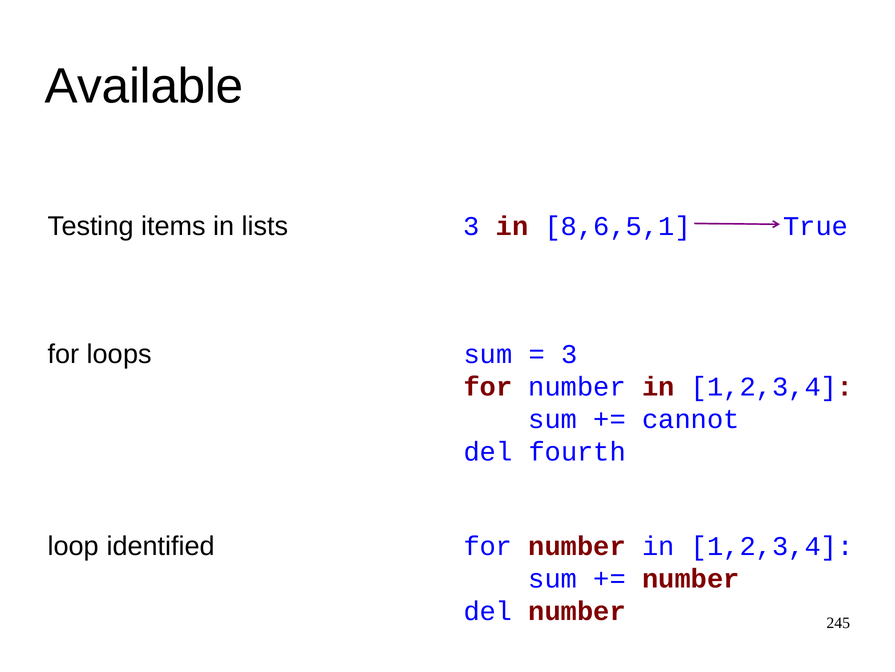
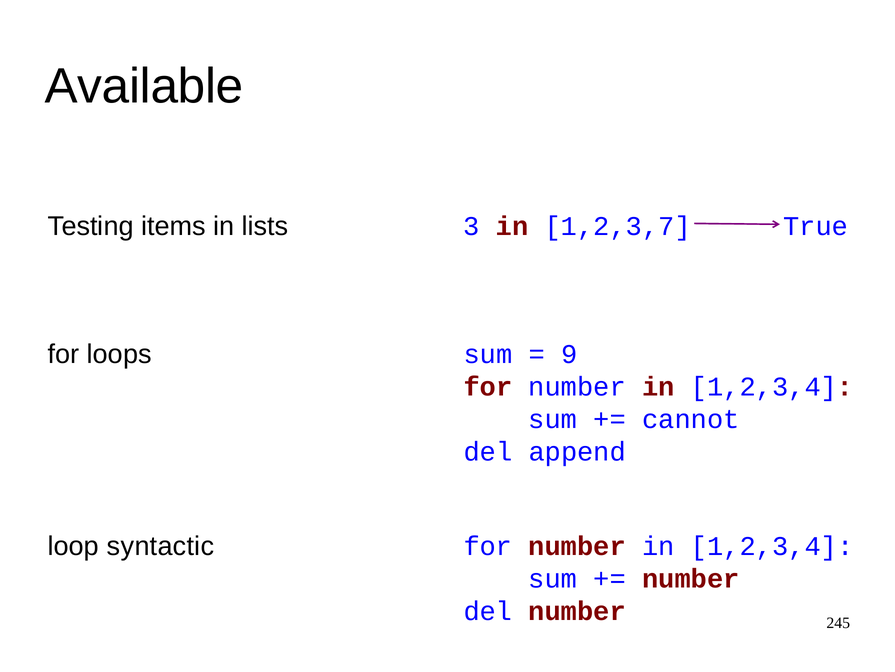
8,6,5,1: 8,6,5,1 -> 1,2,3,7
3 at (569, 354): 3 -> 9
fourth: fourth -> append
identified: identified -> syntactic
